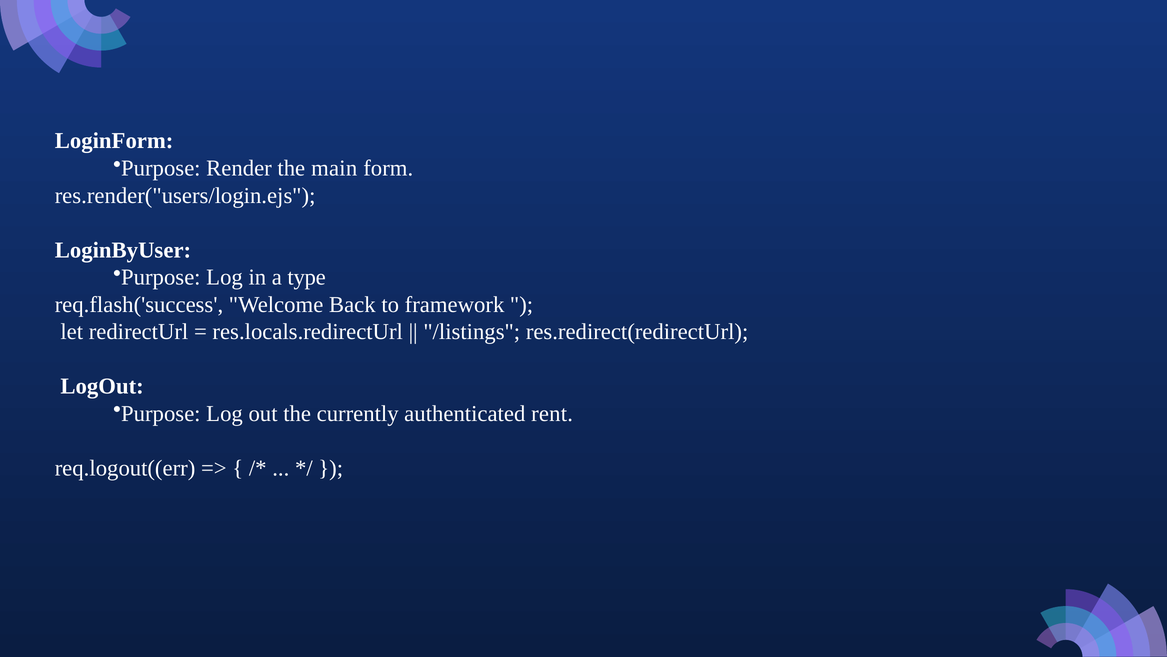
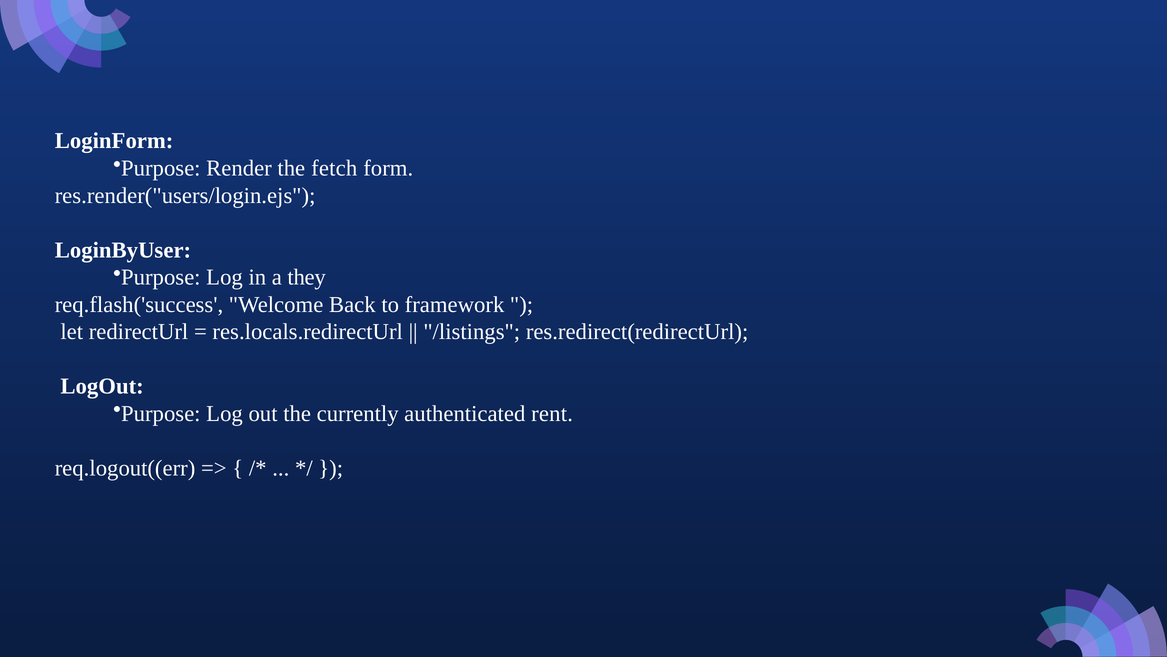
main: main -> fetch
type: type -> they
